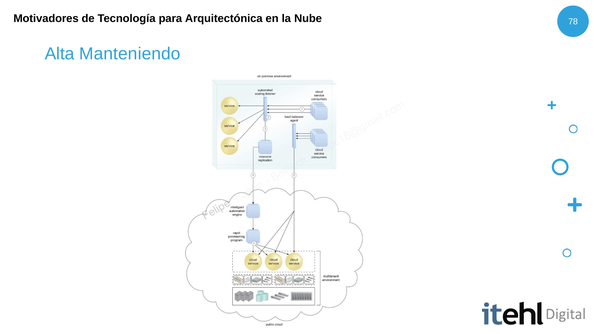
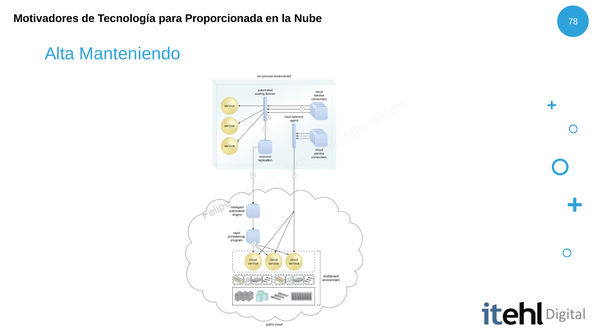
Arquitectónica: Arquitectónica -> Proporcionada
